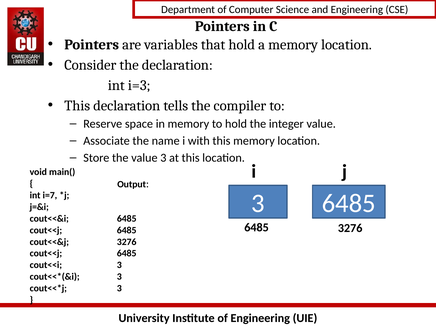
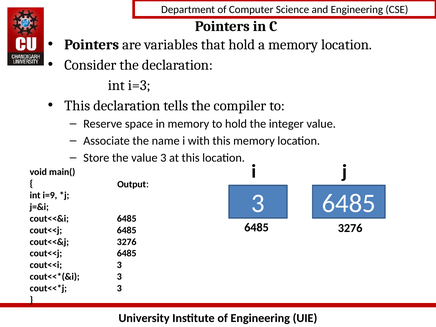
i=7: i=7 -> i=9
